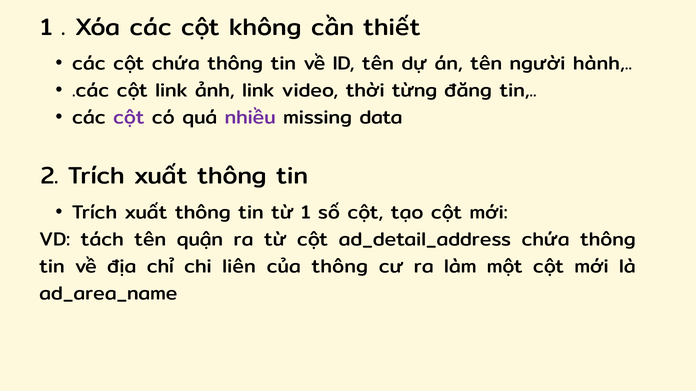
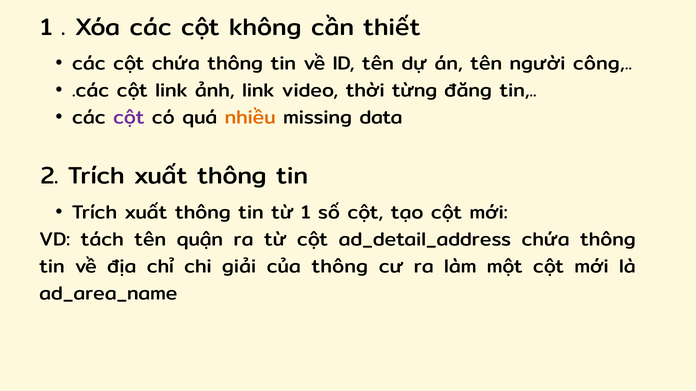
hành: hành -> công
nhiều colour: purple -> orange
liên: liên -> giải
